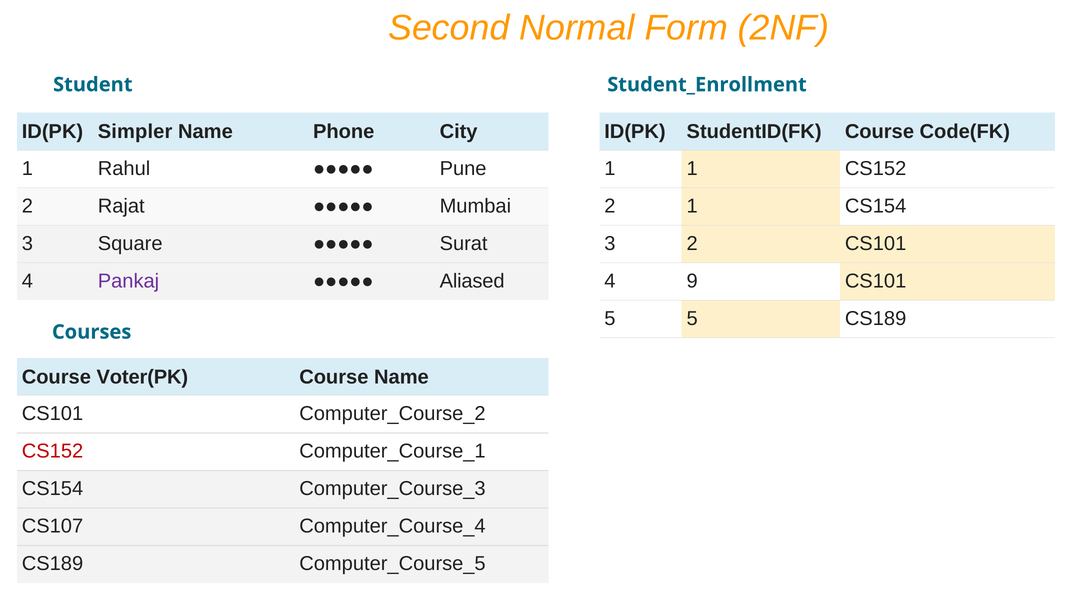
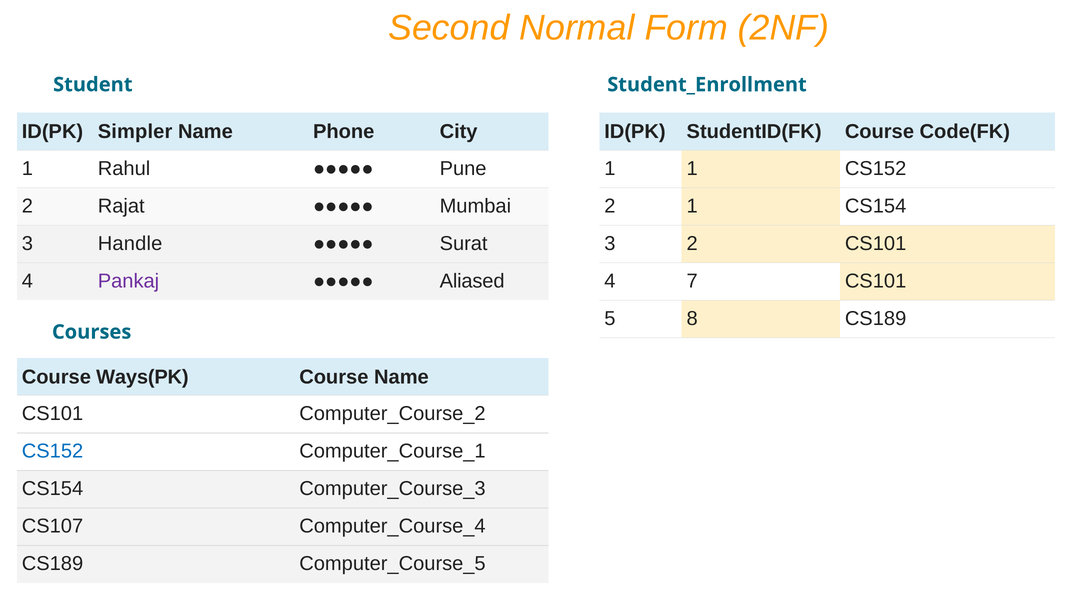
Square: Square -> Handle
9: 9 -> 7
5 5: 5 -> 8
Voter(PK: Voter(PK -> Ways(PK
CS152 at (53, 451) colour: red -> blue
